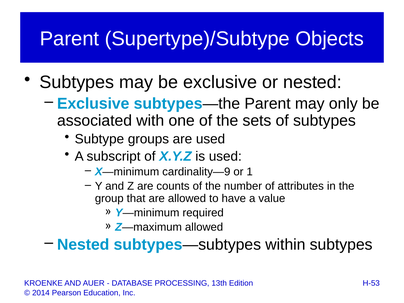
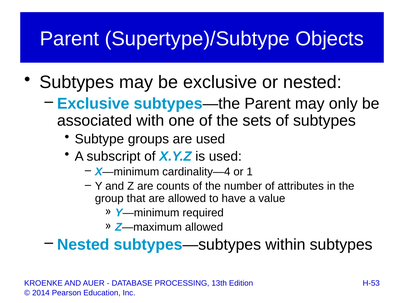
cardinality—9: cardinality—9 -> cardinality—4
